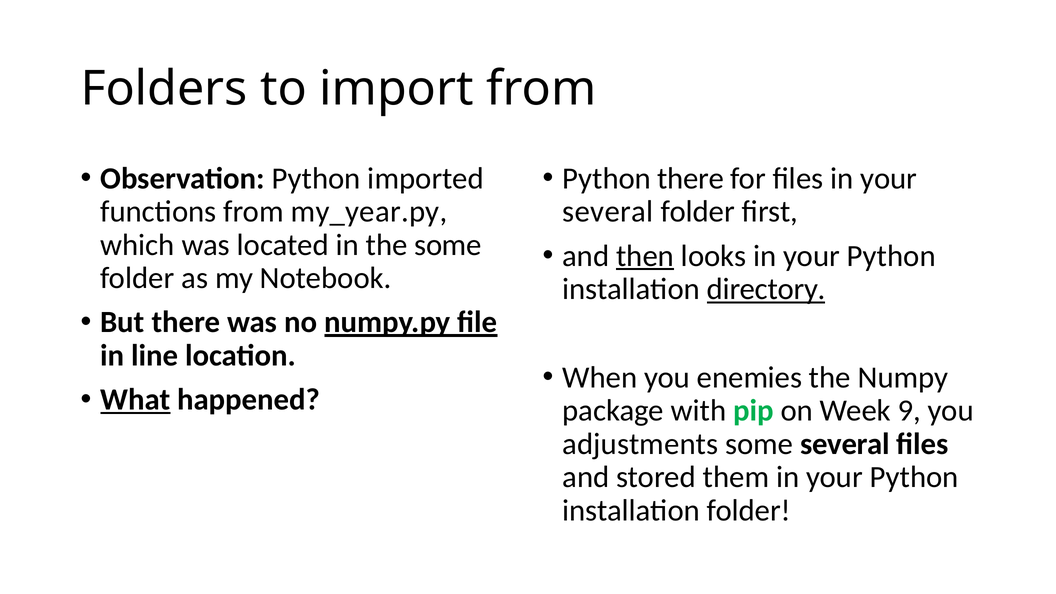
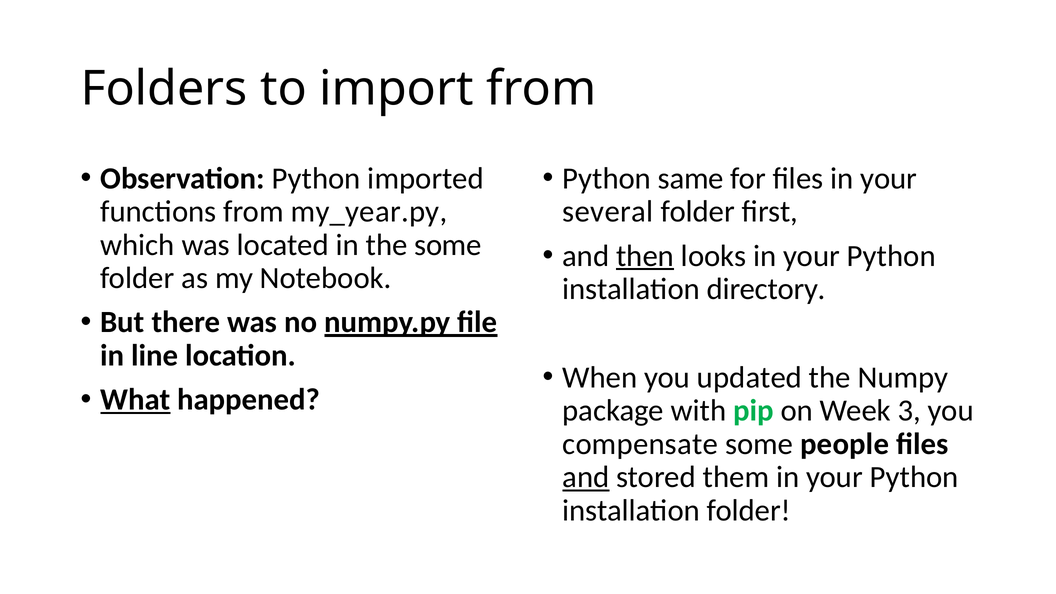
Python there: there -> same
directory underline: present -> none
enemies: enemies -> updated
9: 9 -> 3
adjustments: adjustments -> compensate
some several: several -> people
and at (586, 477) underline: none -> present
